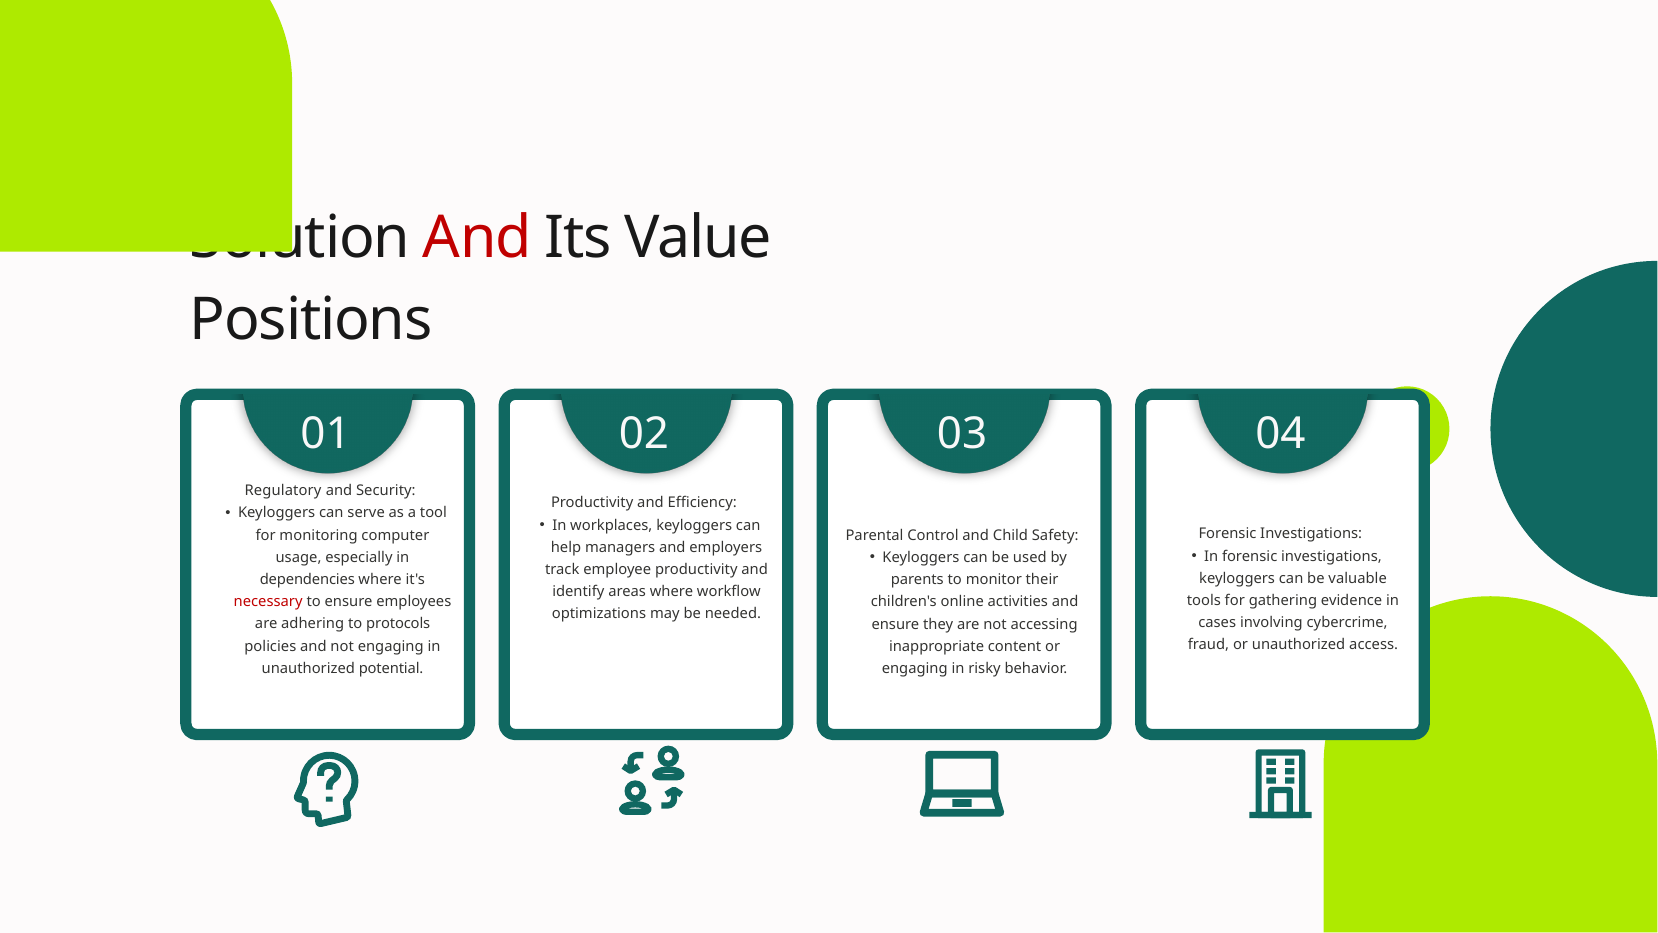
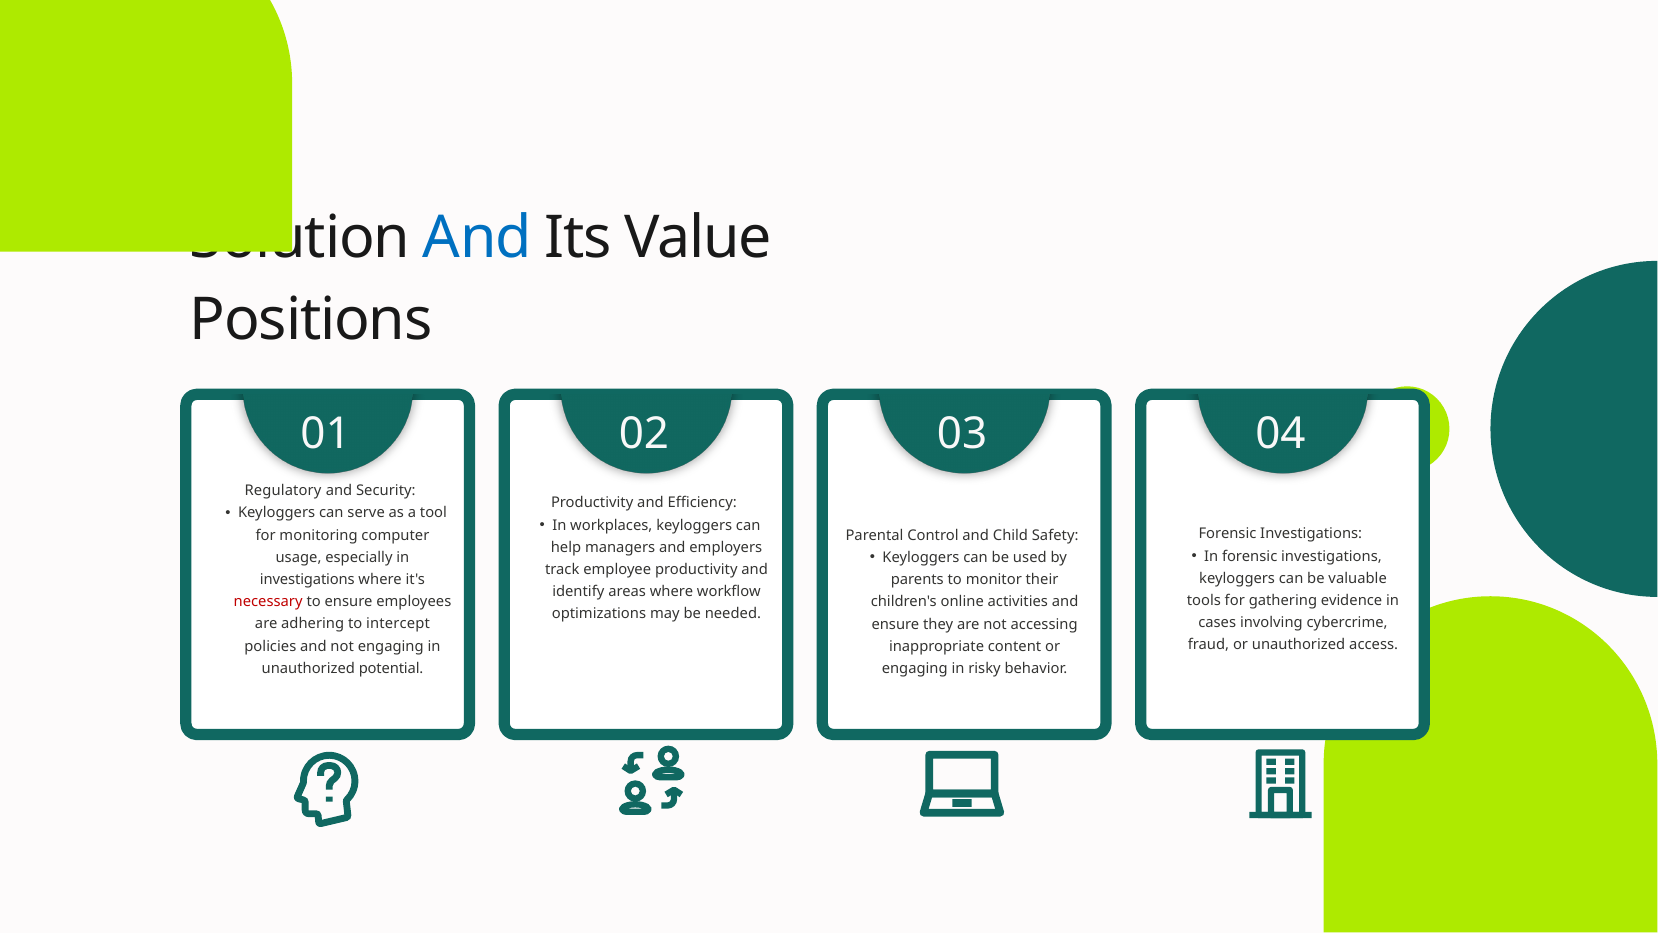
And at (478, 238) colour: red -> blue
dependencies at (307, 579): dependencies -> investigations
protocols: protocols -> intercept
